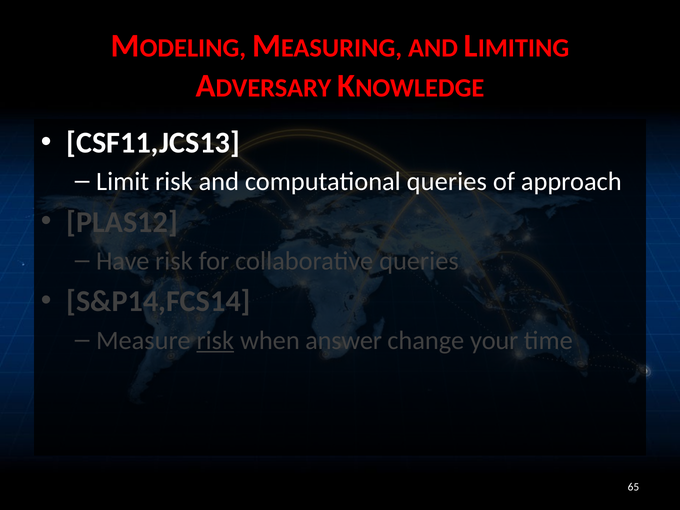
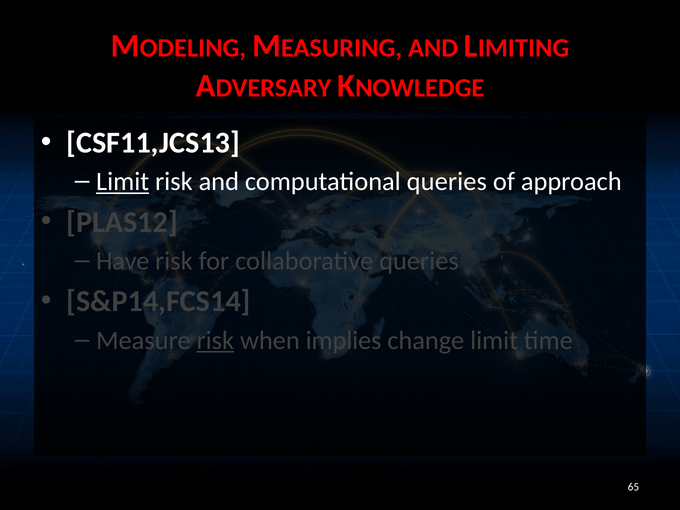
Limit at (123, 182) underline: none -> present
answer: answer -> implies
change your: your -> limit
